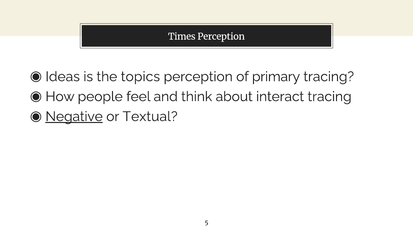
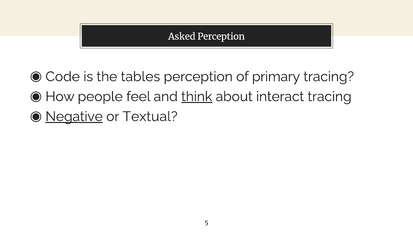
Times: Times -> Asked
Ideas: Ideas -> Code
topics: topics -> tables
think underline: none -> present
